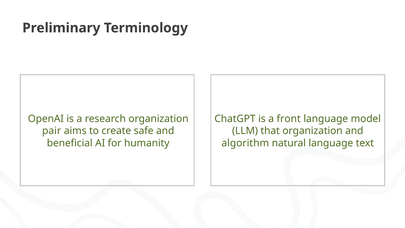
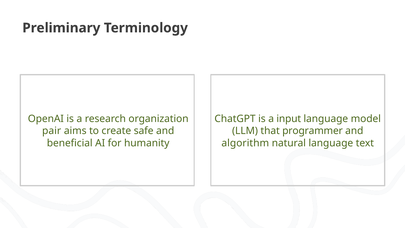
front: front -> input
that organization: organization -> programmer
